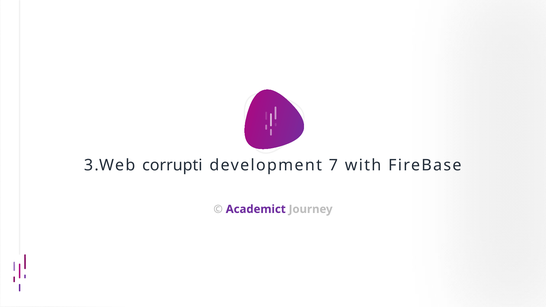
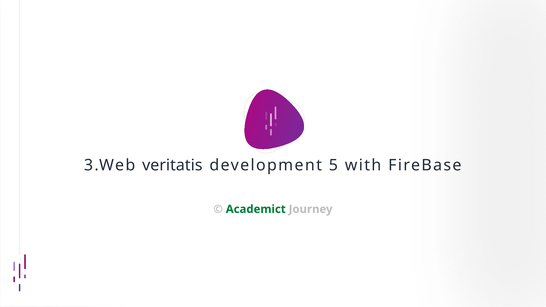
corrupti: corrupti -> veritatis
7: 7 -> 5
Academict colour: purple -> green
